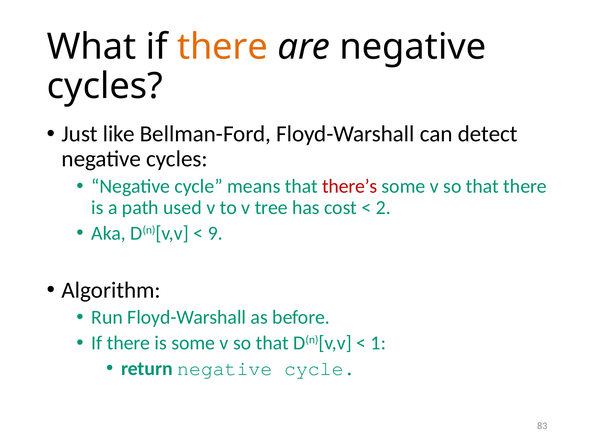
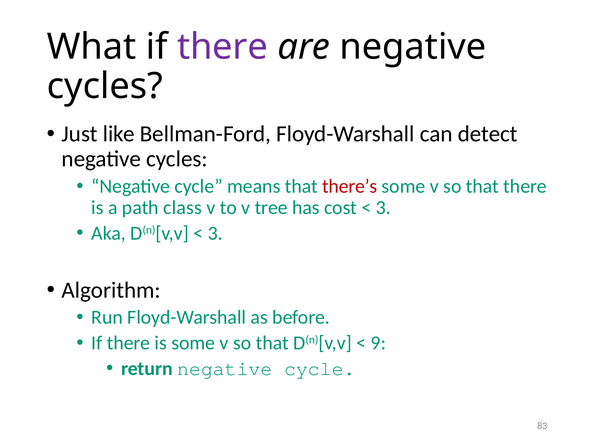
there at (222, 47) colour: orange -> purple
used: used -> class
2 at (383, 207): 2 -> 3
9 at (215, 233): 9 -> 3
1: 1 -> 9
